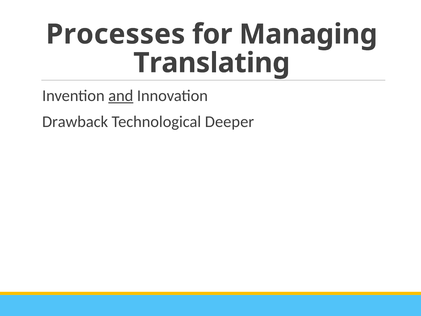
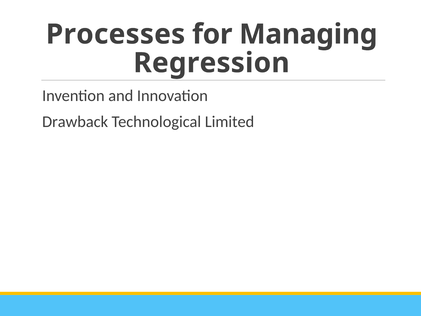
Translating: Translating -> Regression
and underline: present -> none
Deeper: Deeper -> Limited
